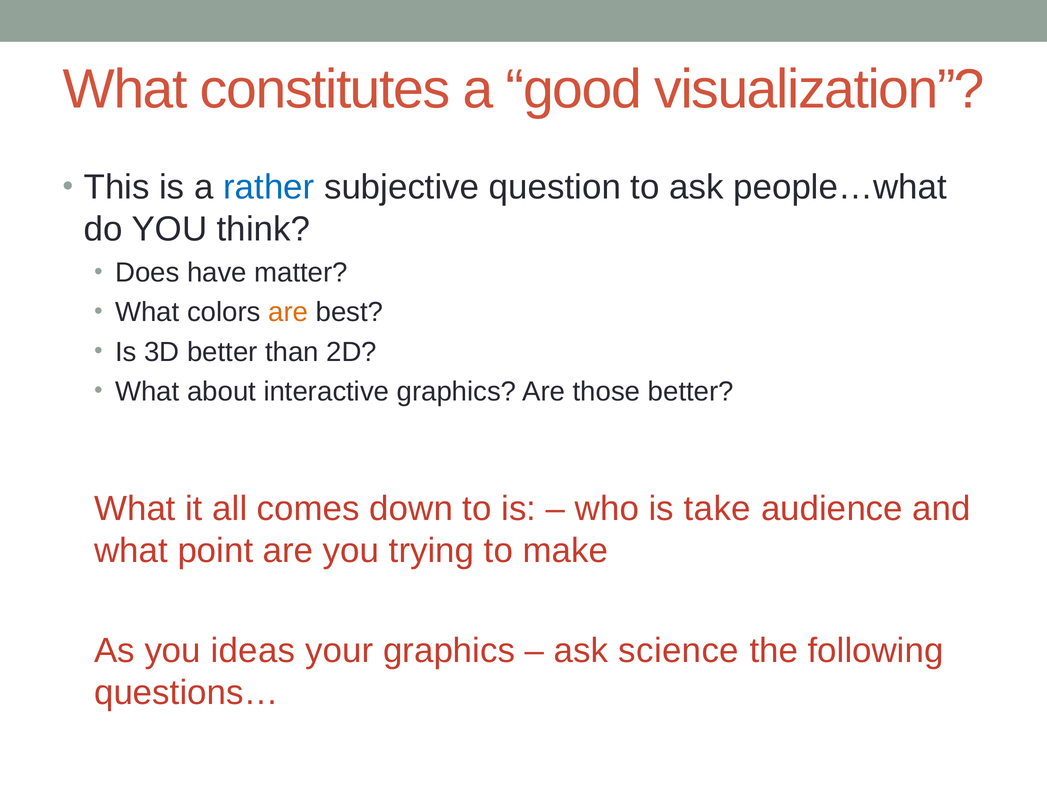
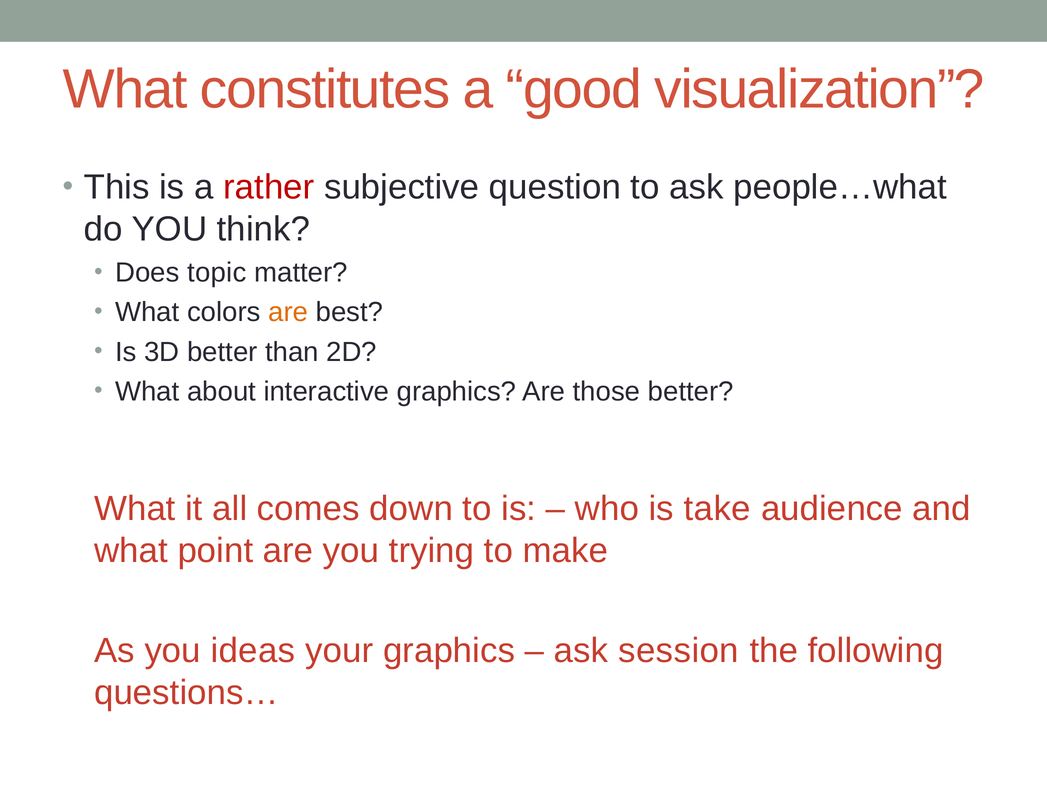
rather colour: blue -> red
have: have -> topic
science: science -> session
